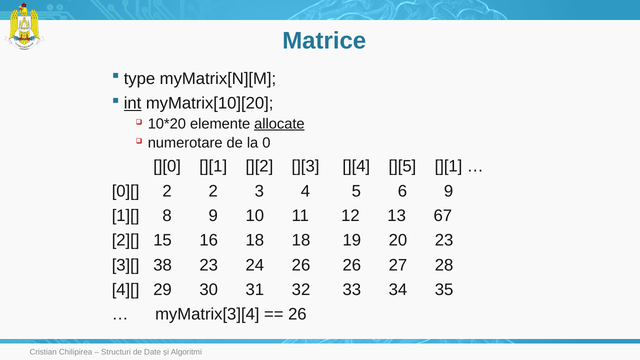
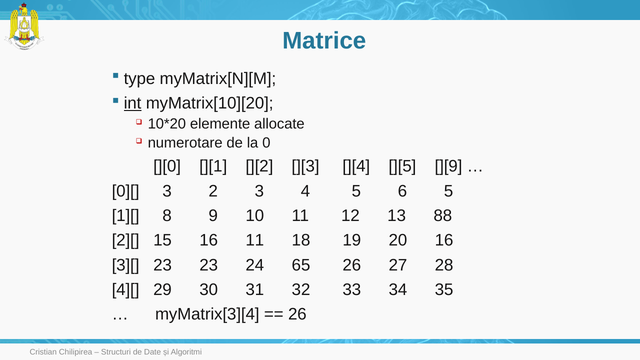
allocate underline: present -> none
][5 ][1: ][1 -> ][9
0][ 2: 2 -> 3
6 9: 9 -> 5
67: 67 -> 88
16 18: 18 -> 11
20 23: 23 -> 16
3][ 38: 38 -> 23
24 26: 26 -> 65
